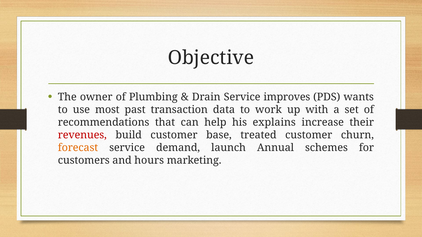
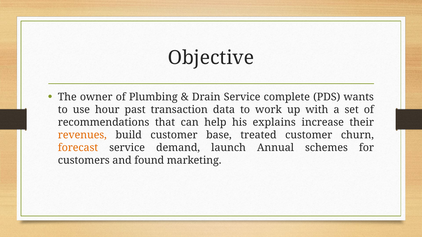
improves: improves -> complete
most: most -> hour
revenues colour: red -> orange
hours: hours -> found
